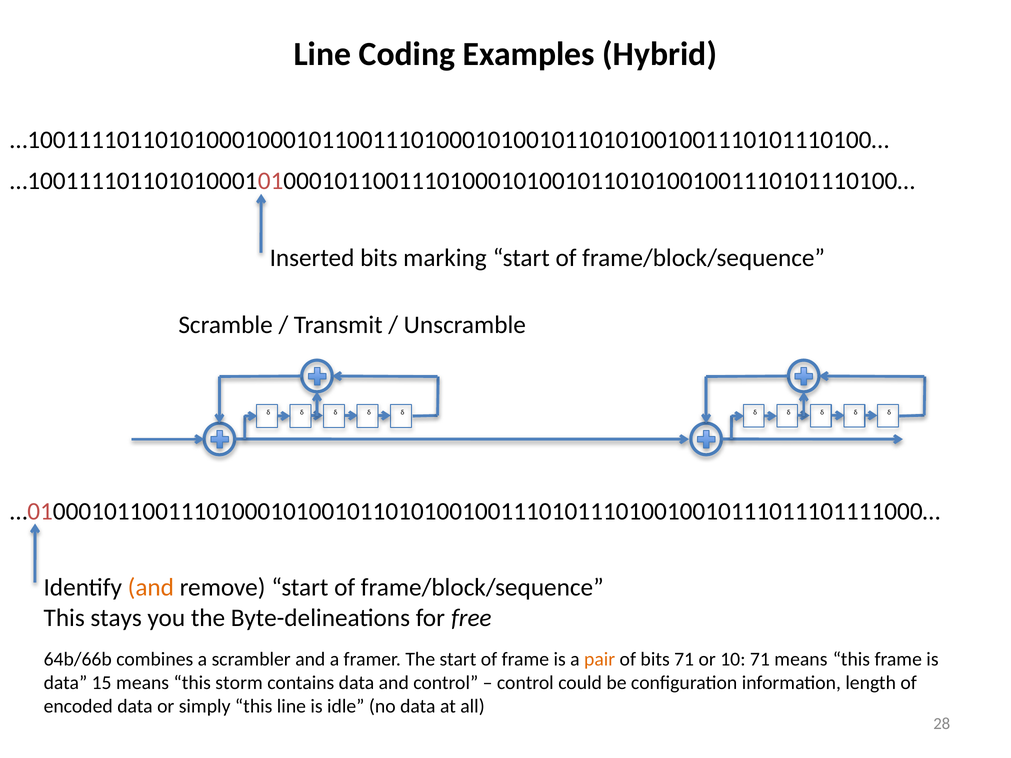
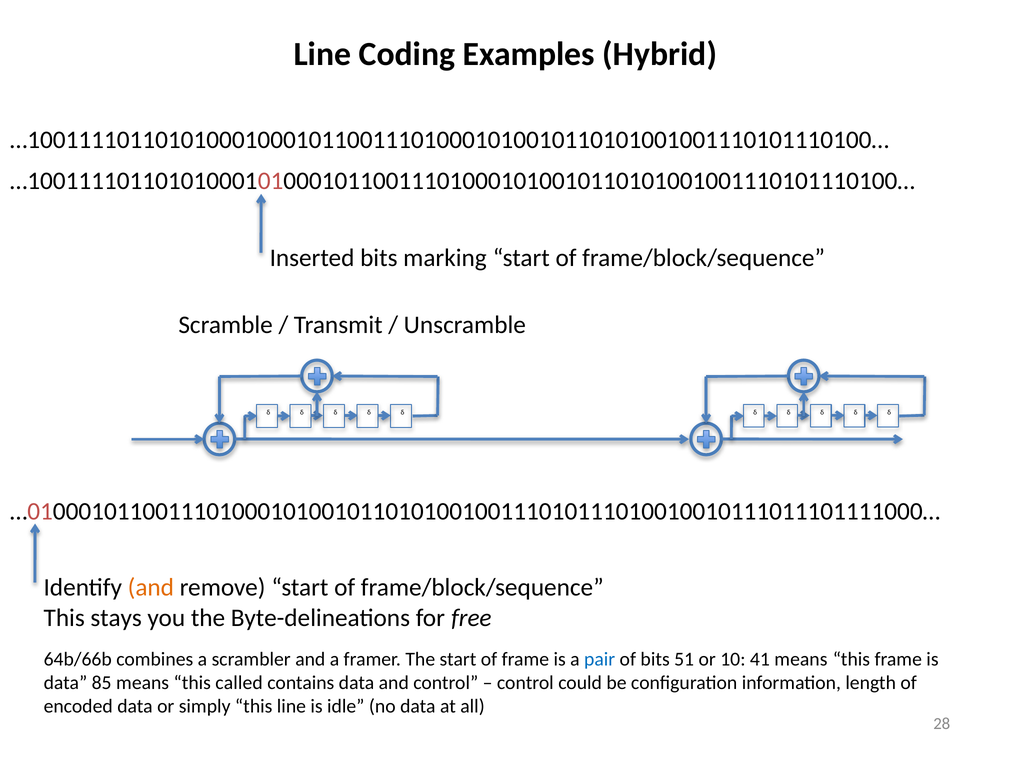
pair colour: orange -> blue
bits 71: 71 -> 51
10 71: 71 -> 41
15: 15 -> 85
storm: storm -> called
